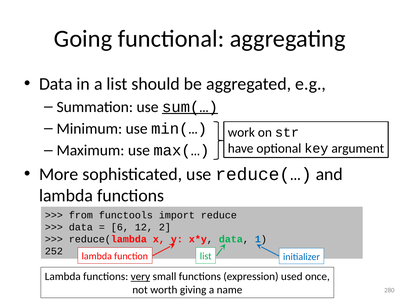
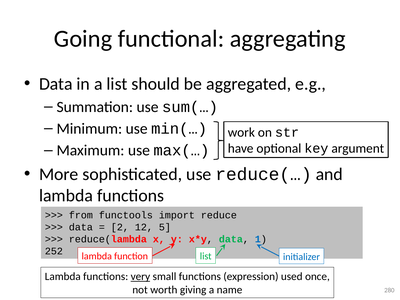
sum(… underline: present -> none
6: 6 -> 2
2: 2 -> 5
